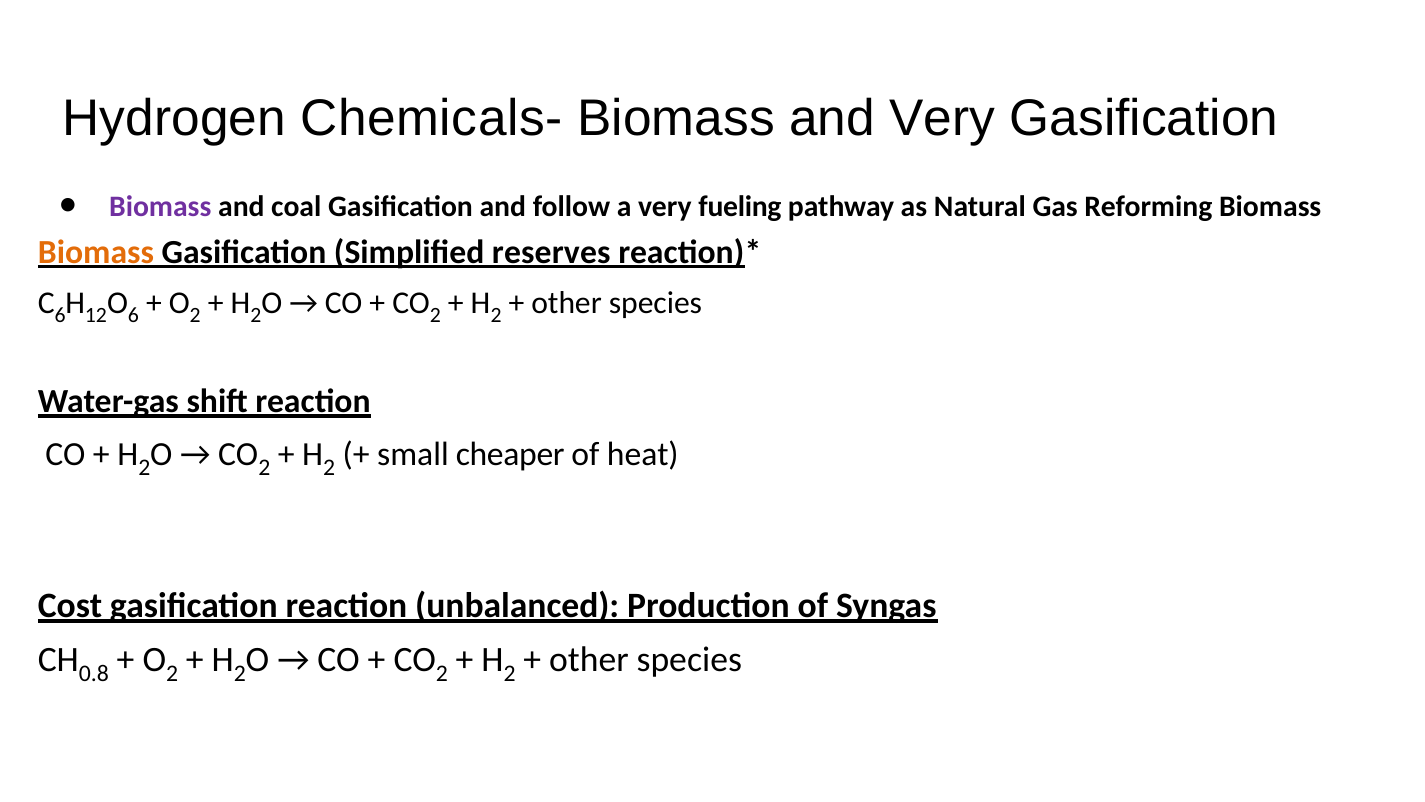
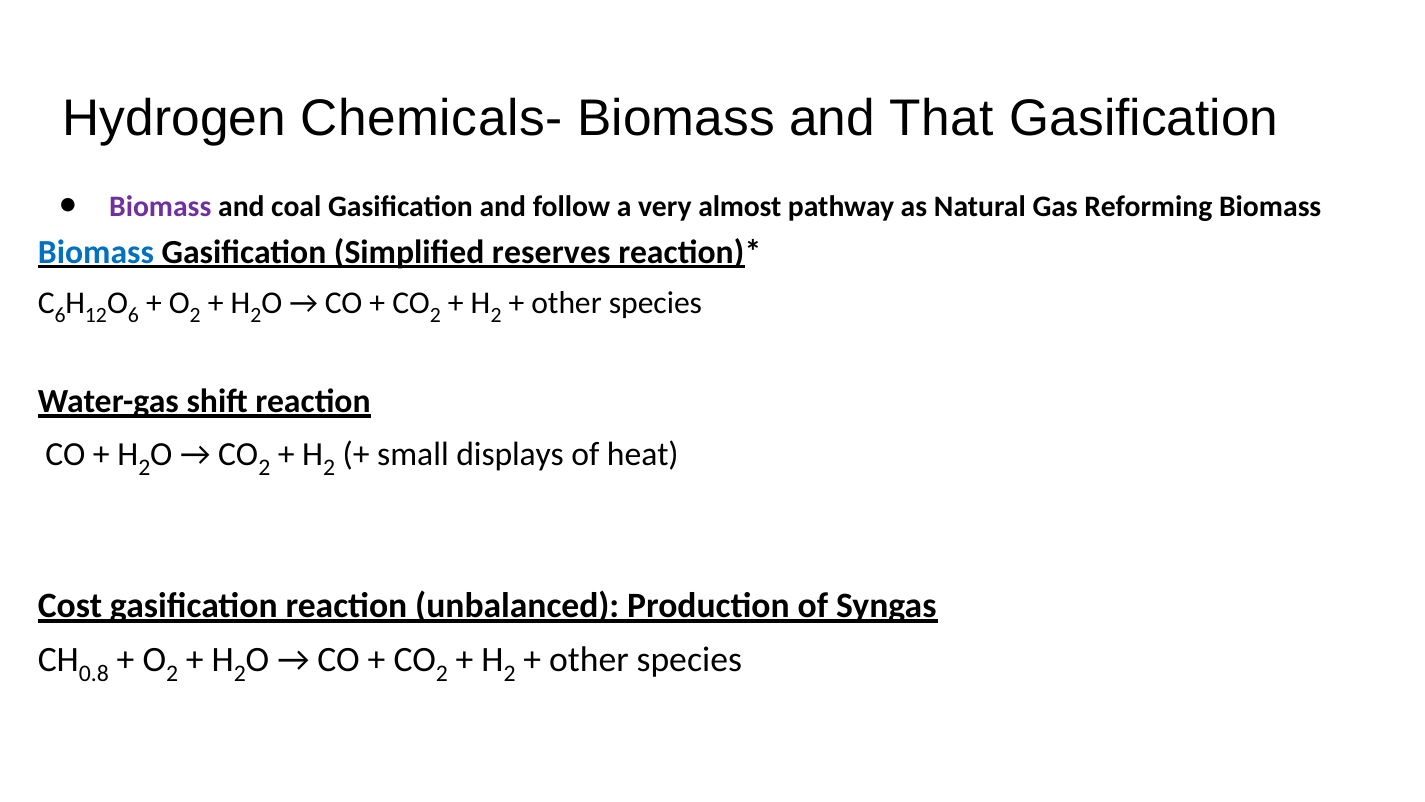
and Very: Very -> That
fueling: fueling -> almost
Biomass at (96, 252) colour: orange -> blue
cheaper: cheaper -> displays
